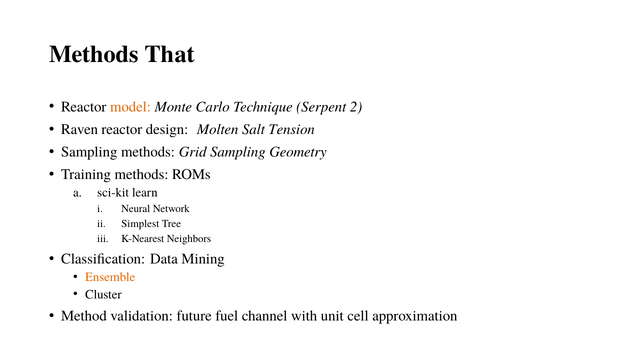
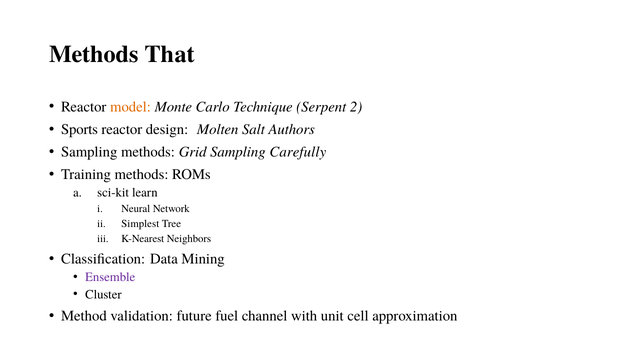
Raven: Raven -> Sports
Tension: Tension -> Authors
Geometry: Geometry -> Carefully
Ensemble colour: orange -> purple
